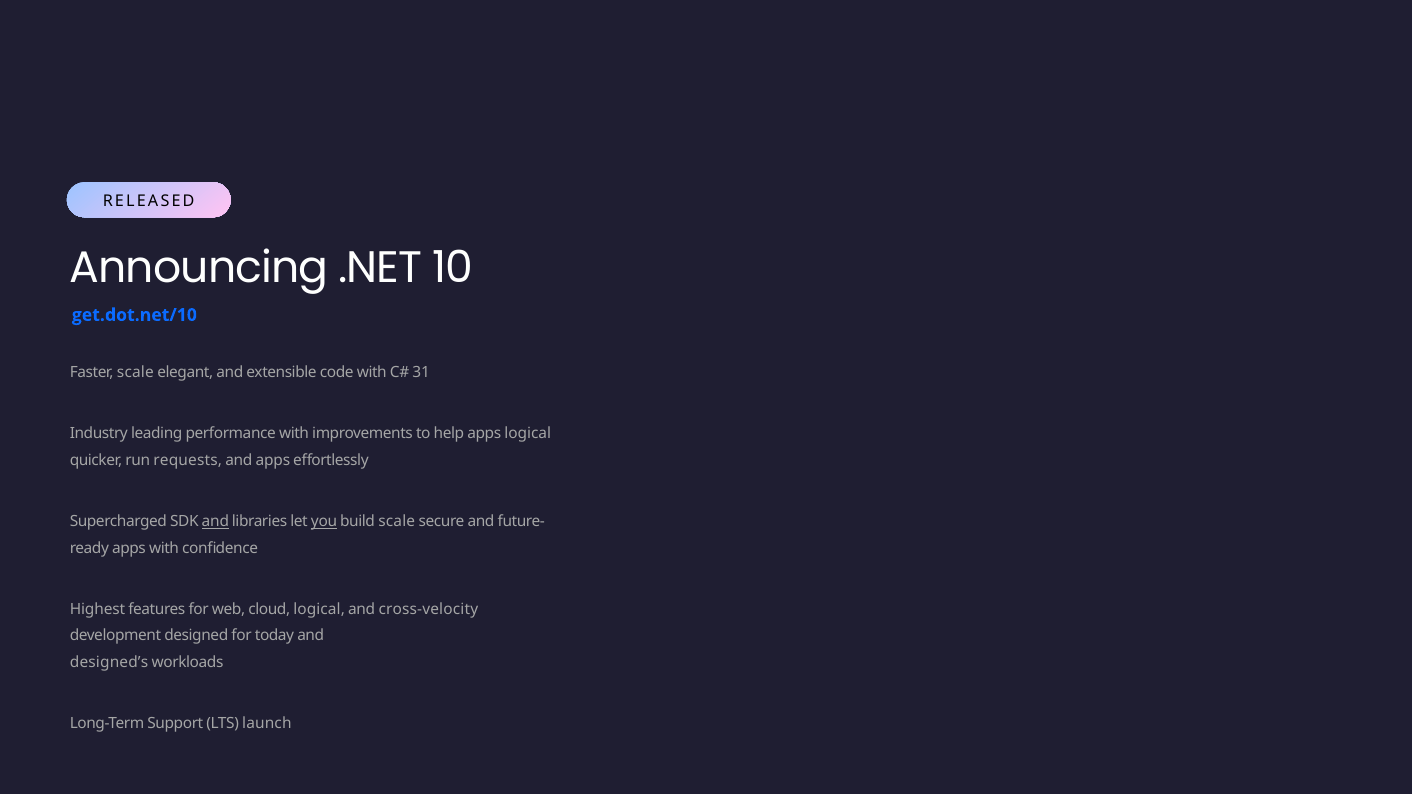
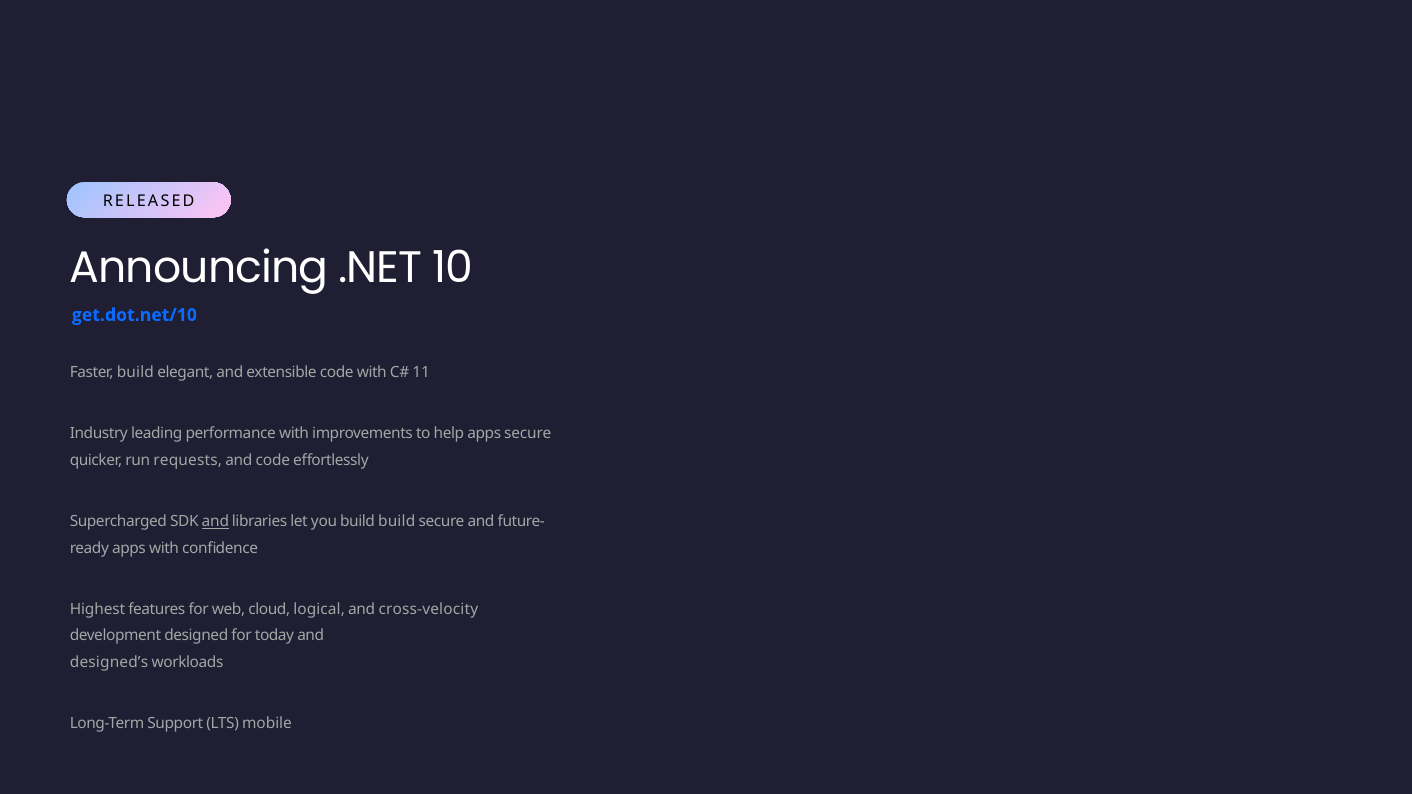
Faster scale: scale -> build
31: 31 -> 11
apps logical: logical -> secure
and apps: apps -> code
you underline: present -> none
build scale: scale -> build
launch: launch -> mobile
